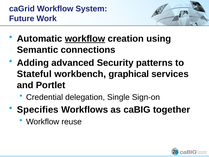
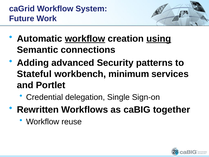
using underline: none -> present
graphical: graphical -> minimum
Specifies: Specifies -> Rewritten
